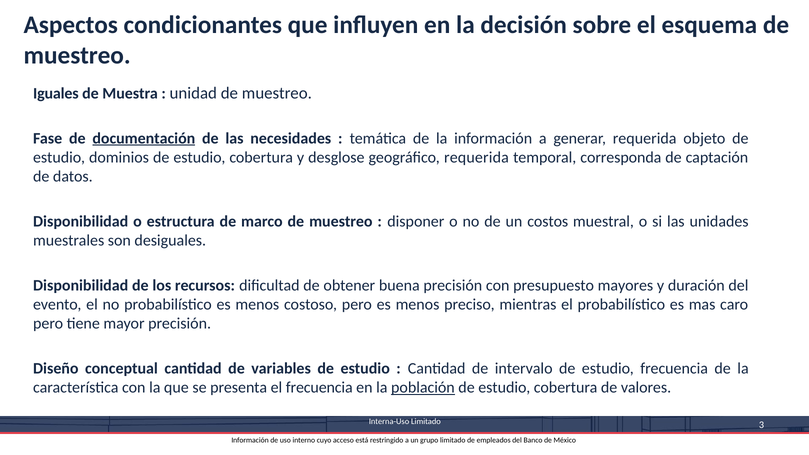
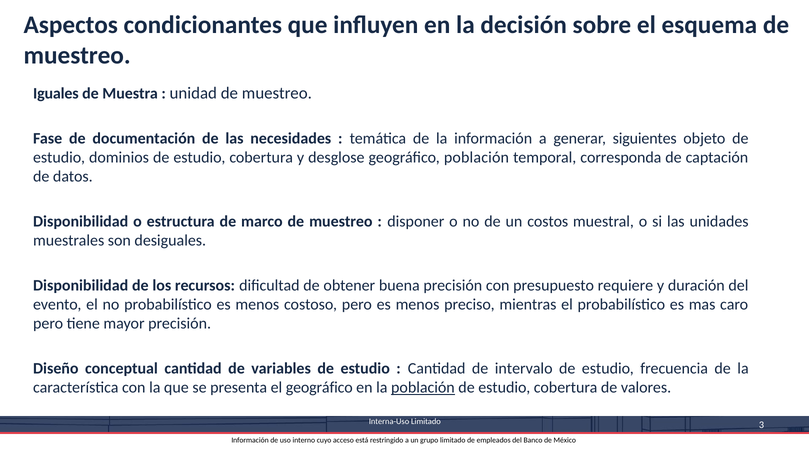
documentación underline: present -> none
generar requerida: requerida -> siguientes
geográfico requerida: requerida -> población
mayores: mayores -> requiere
el frecuencia: frecuencia -> geográfico
